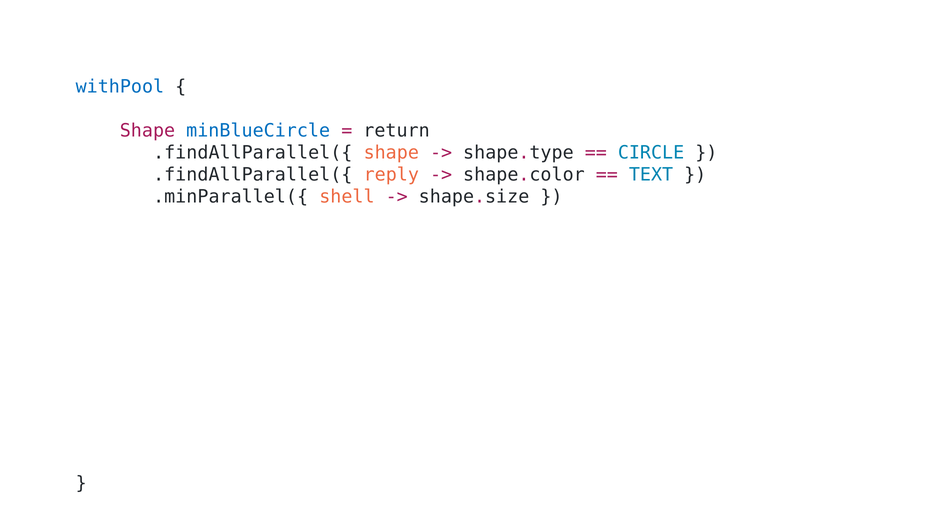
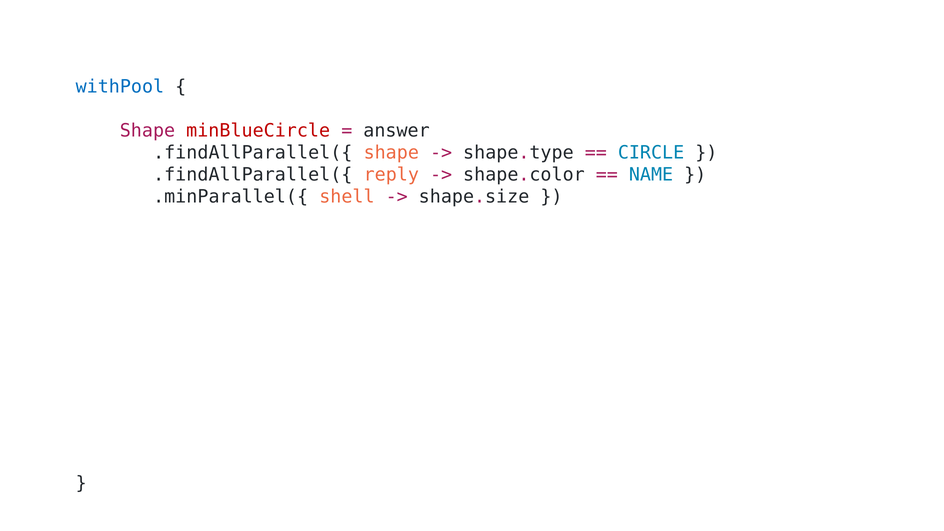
minBlueCircle colour: blue -> red
return: return -> answer
TEXT: TEXT -> NAME
